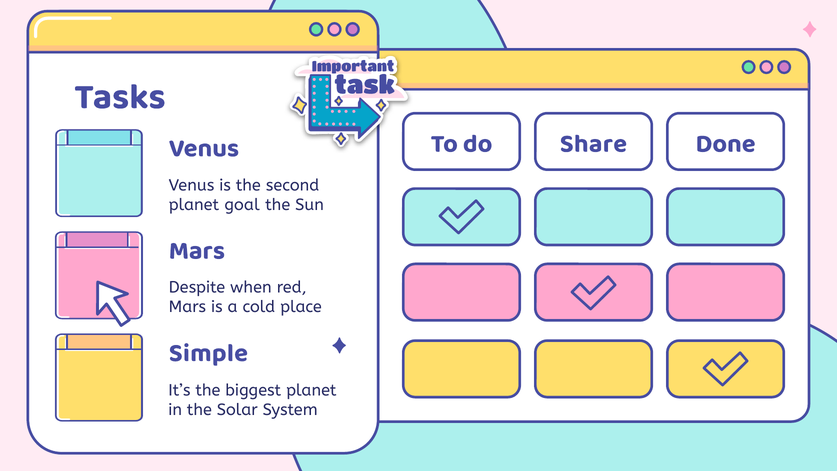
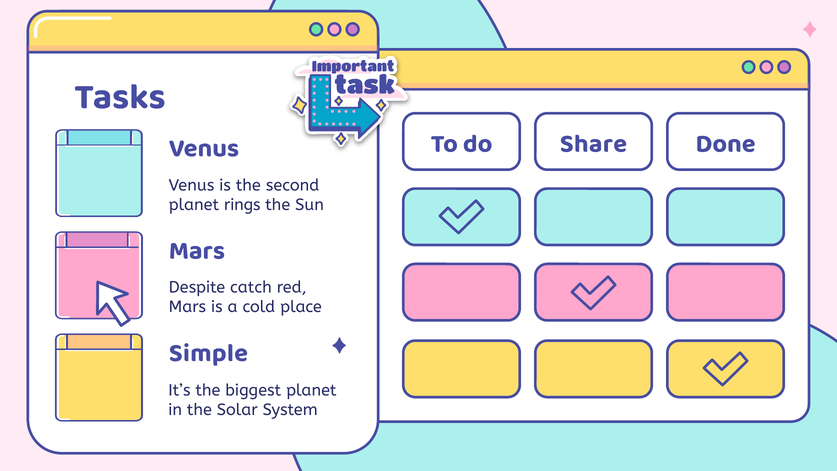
goal: goal -> rings
when: when -> catch
